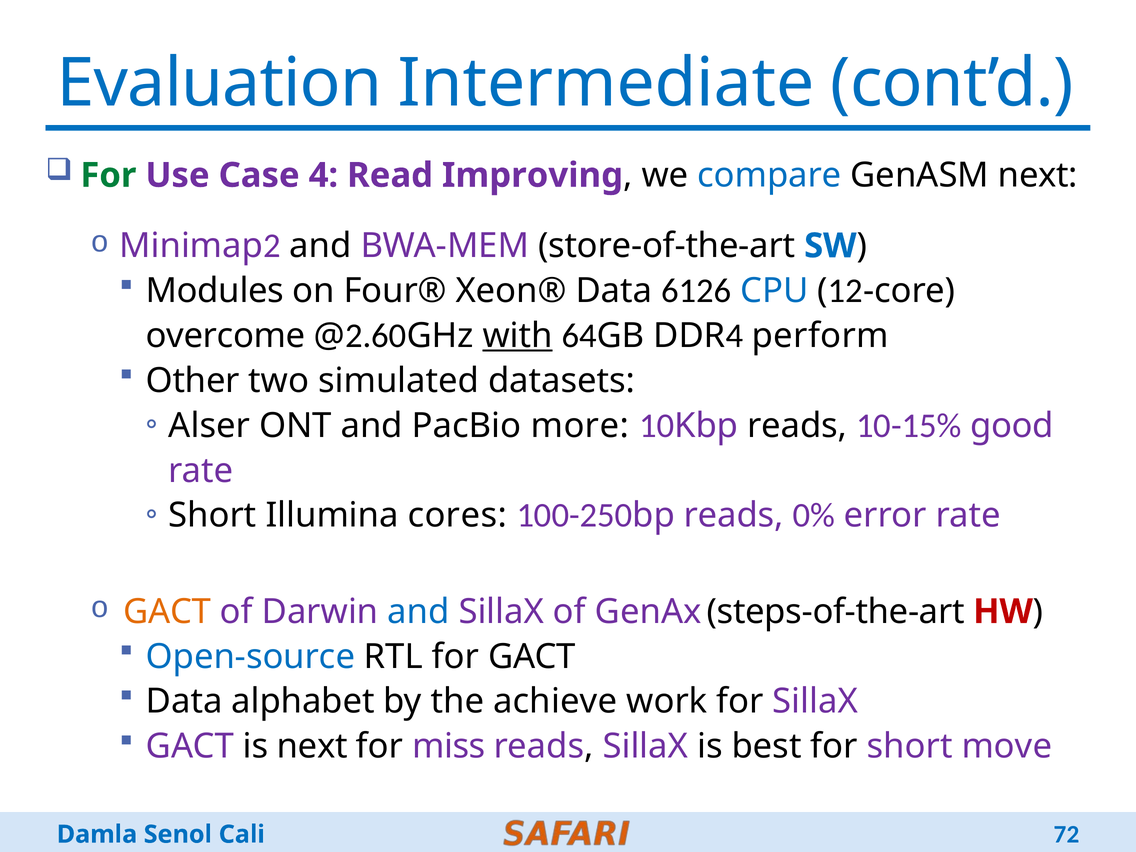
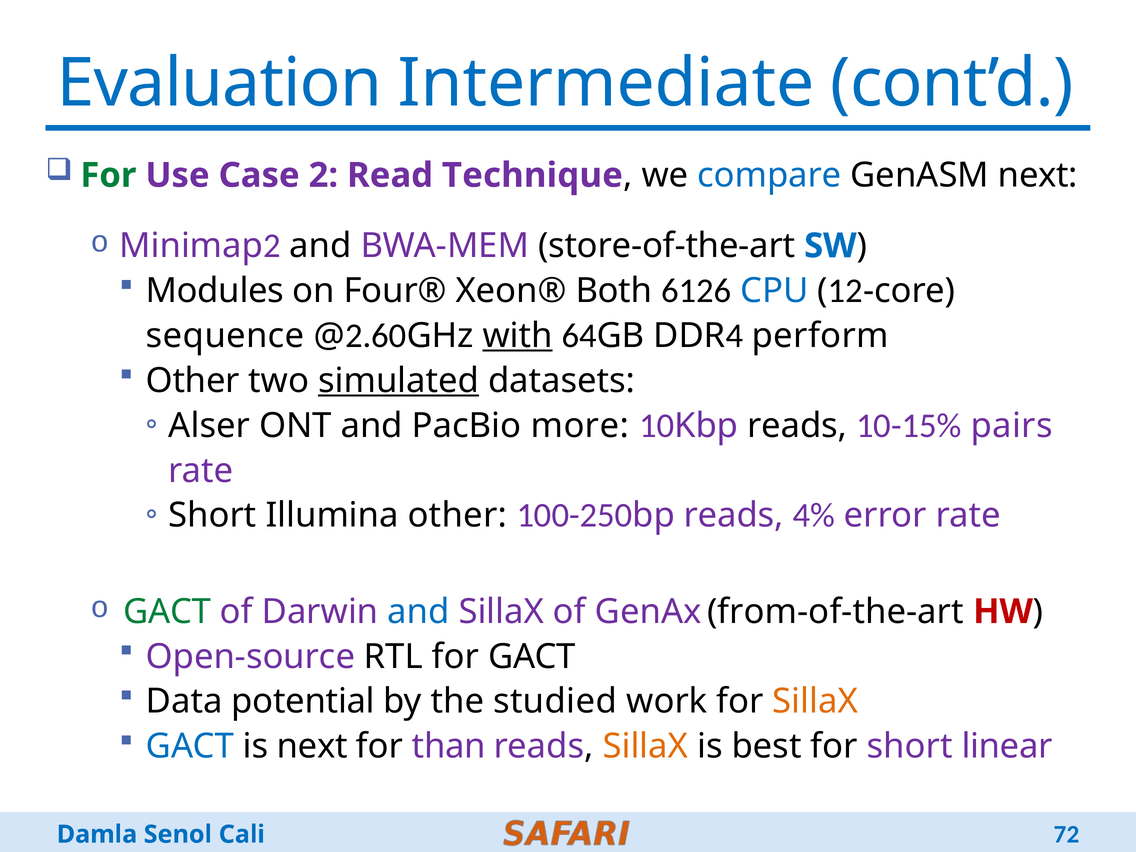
Case 4: 4 -> 2
Improving: Improving -> Technique
Xeon® Data: Data -> Both
overcome: overcome -> sequence
simulated underline: none -> present
good: good -> pairs
Illumina cores: cores -> other
0%: 0% -> 4%
GACT at (167, 612) colour: orange -> green
steps-of-the-art: steps-of-the-art -> from-of-the-art
Open-source colour: blue -> purple
alphabet: alphabet -> potential
achieve: achieve -> studied
SillaX at (815, 701) colour: purple -> orange
GACT at (190, 746) colour: purple -> blue
miss: miss -> than
SillaX at (645, 746) colour: purple -> orange
move: move -> linear
